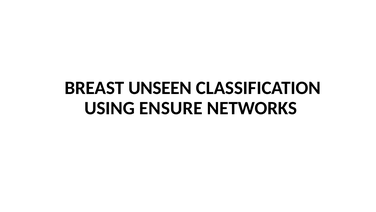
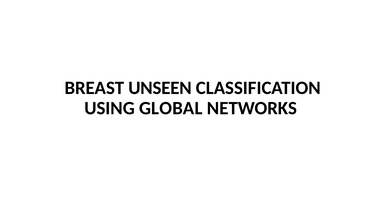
ENSURE: ENSURE -> GLOBAL
